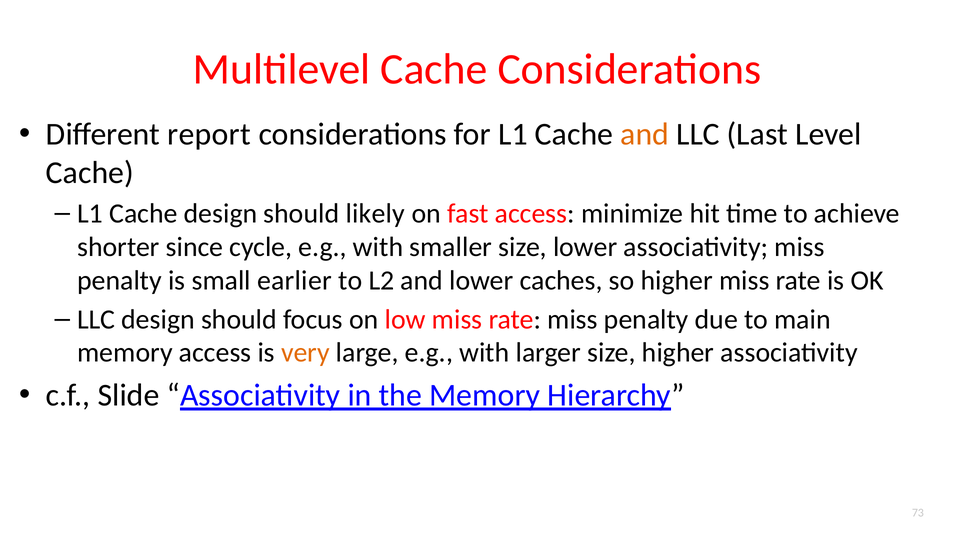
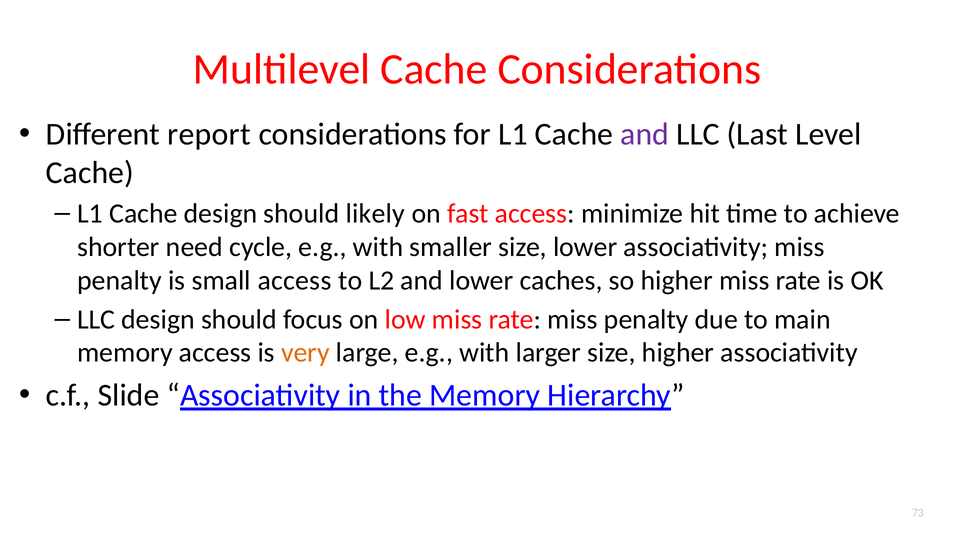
and at (645, 134) colour: orange -> purple
since: since -> need
small earlier: earlier -> access
